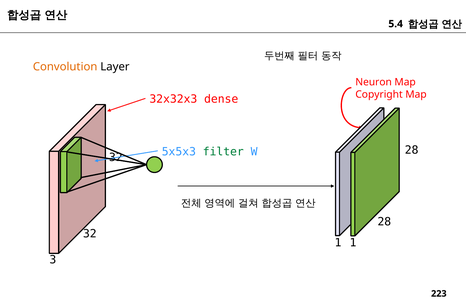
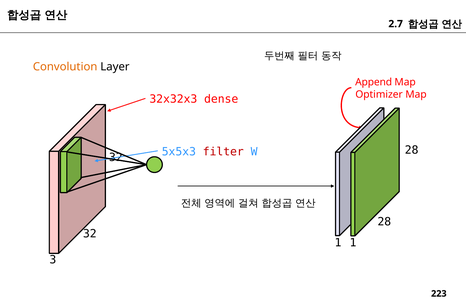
5.4: 5.4 -> 2.7
Neuron: Neuron -> Append
Copyright: Copyright -> Optimizer
filter colour: green -> red
